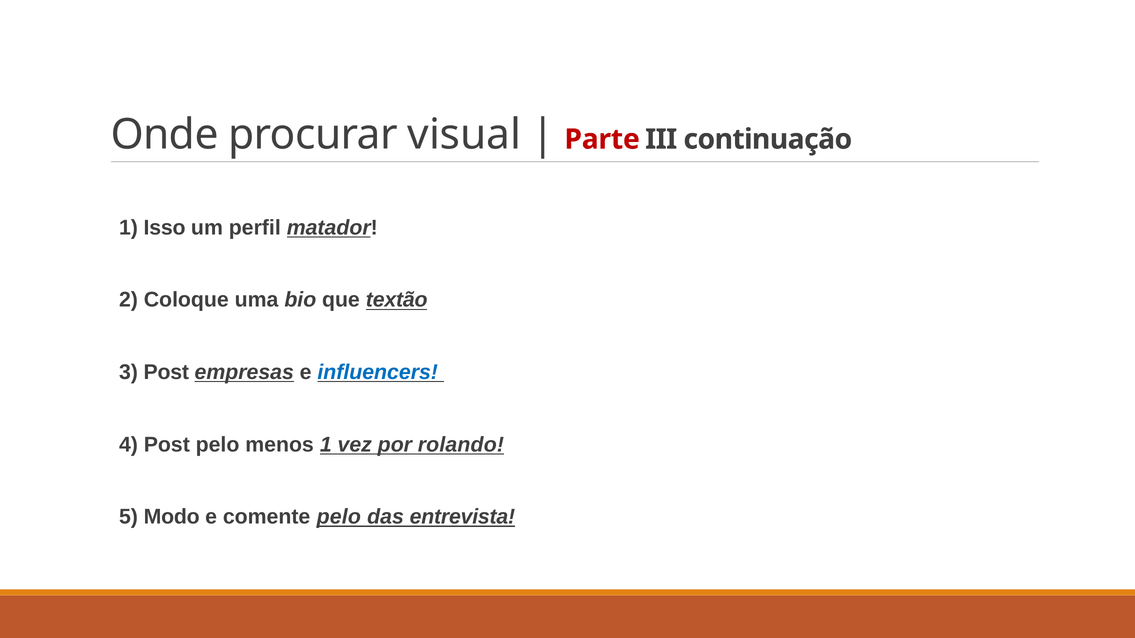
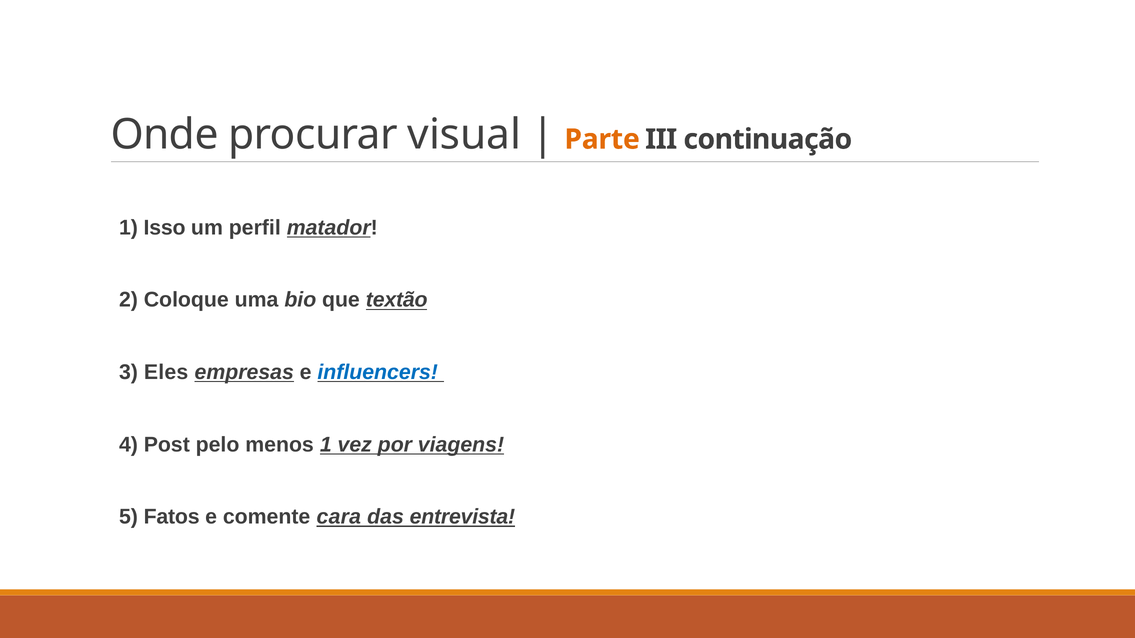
Parte colour: red -> orange
3 Post: Post -> Eles
rolando: rolando -> viagens
Modo: Modo -> Fatos
comente pelo: pelo -> cara
